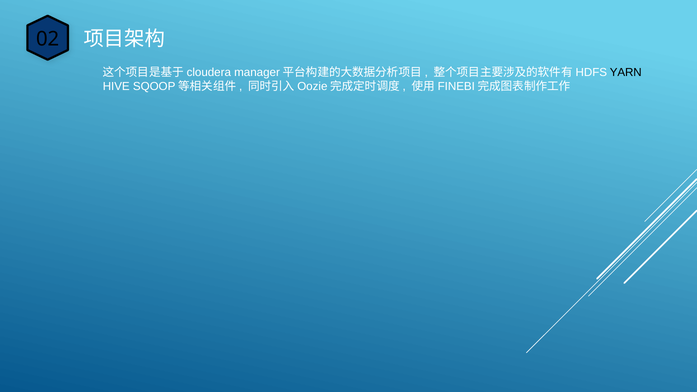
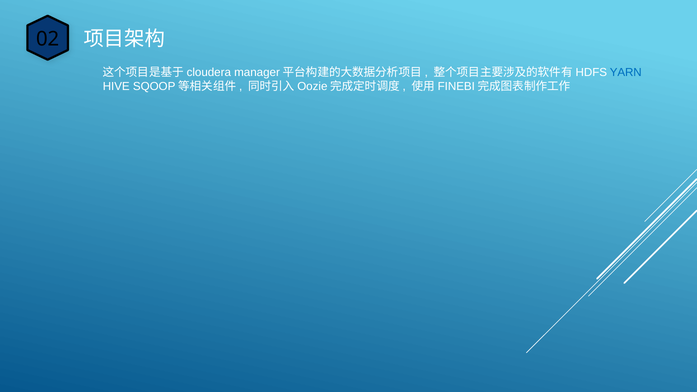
YARN colour: black -> blue
